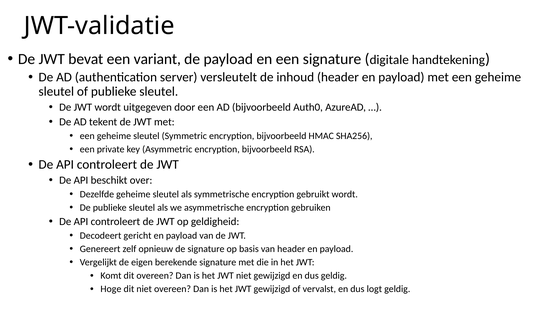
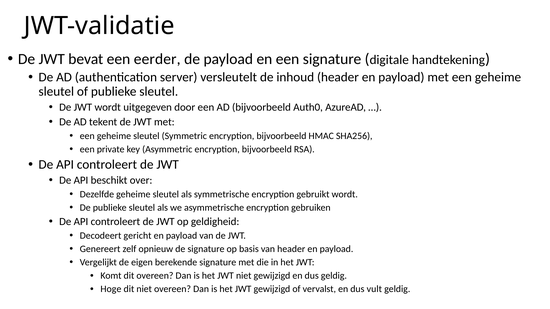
variant: variant -> eerder
logt: logt -> vult
